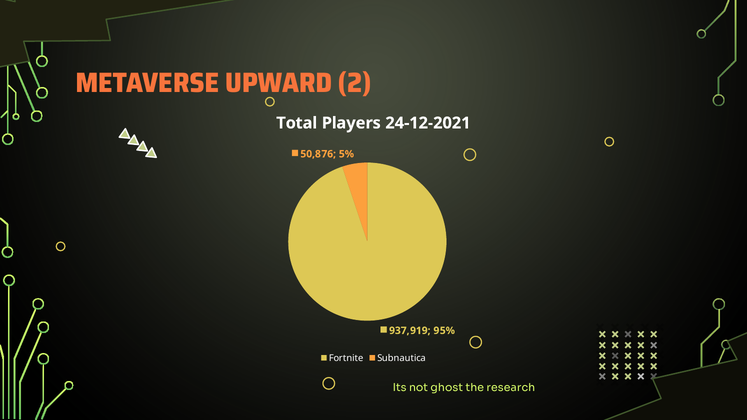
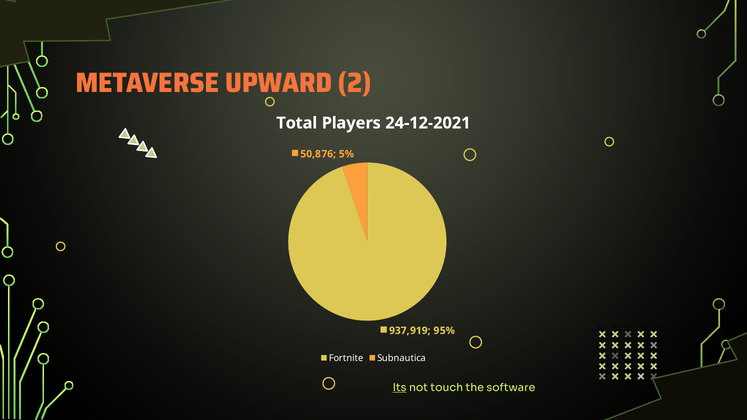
Its underline: none -> present
ghost: ghost -> touch
research: research -> software
